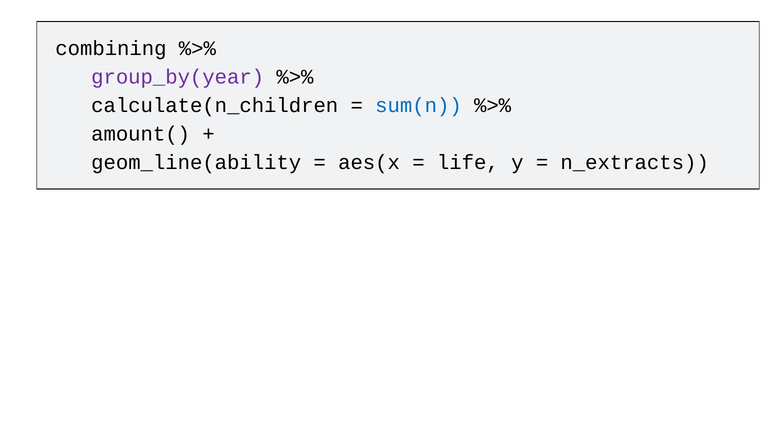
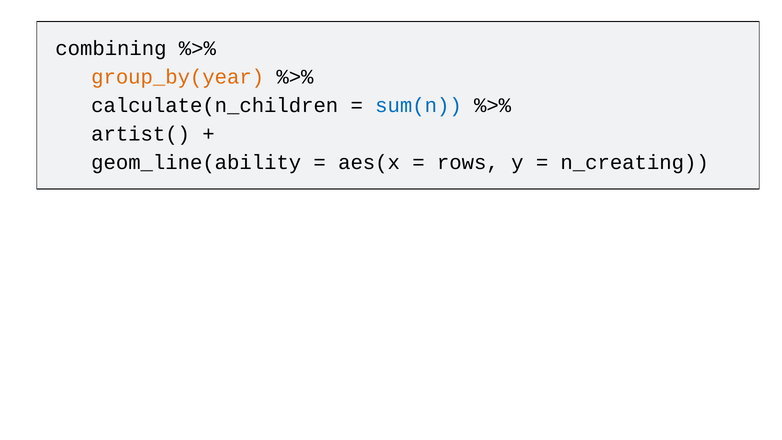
group_by(year colour: purple -> orange
amount(: amount( -> artist(
life: life -> rows
n_extracts: n_extracts -> n_creating
